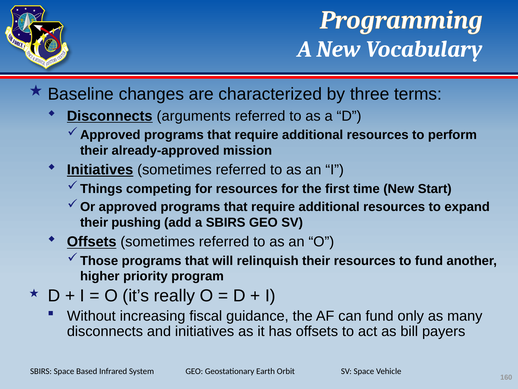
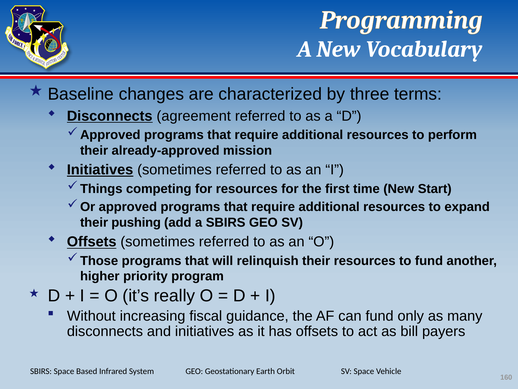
arguments: arguments -> agreement
